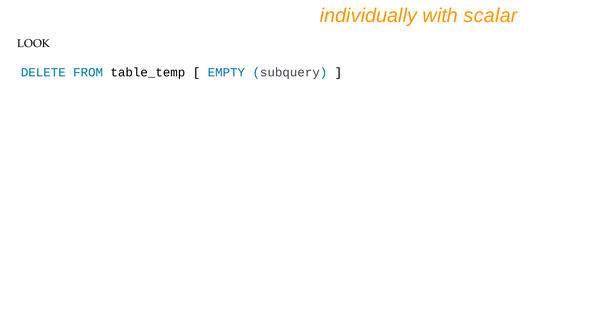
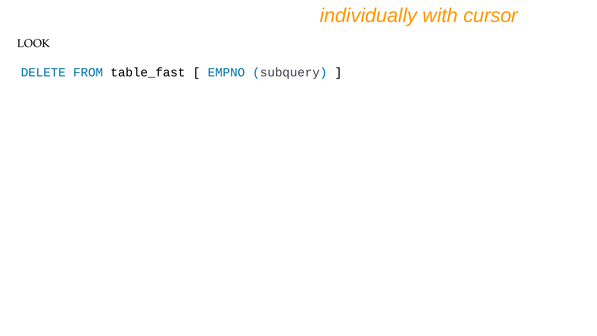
scalar: scalar -> cursor
table_temp: table_temp -> table_fast
EMPTY: EMPTY -> EMPNO
